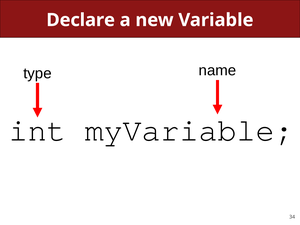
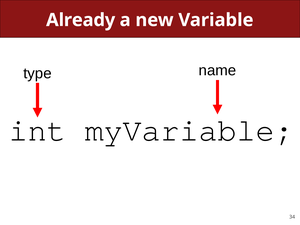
Declare: Declare -> Already
